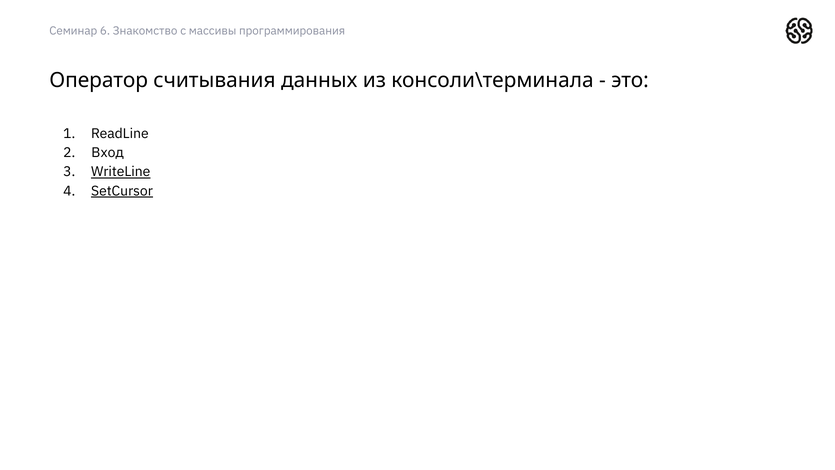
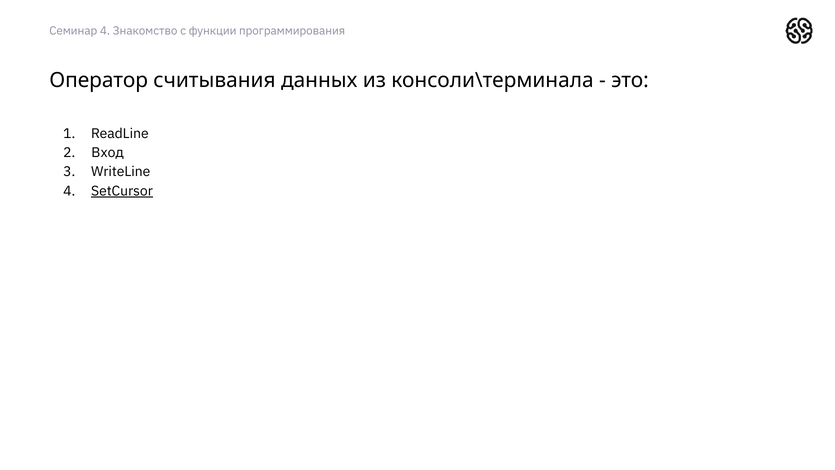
Семинар 6: 6 -> 4
массивы: массивы -> функции
WriteLine underline: present -> none
